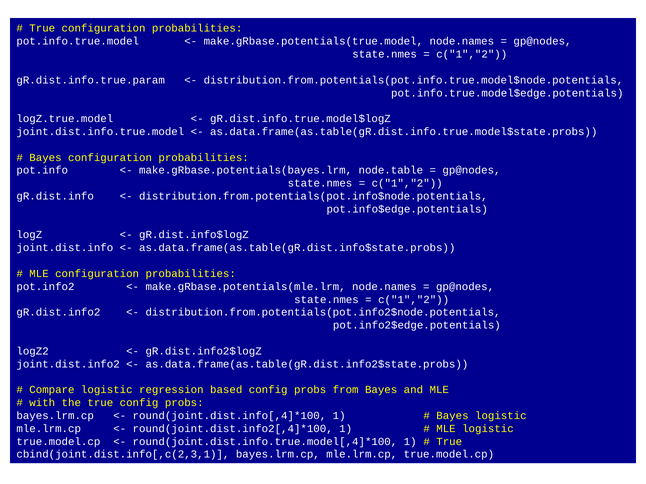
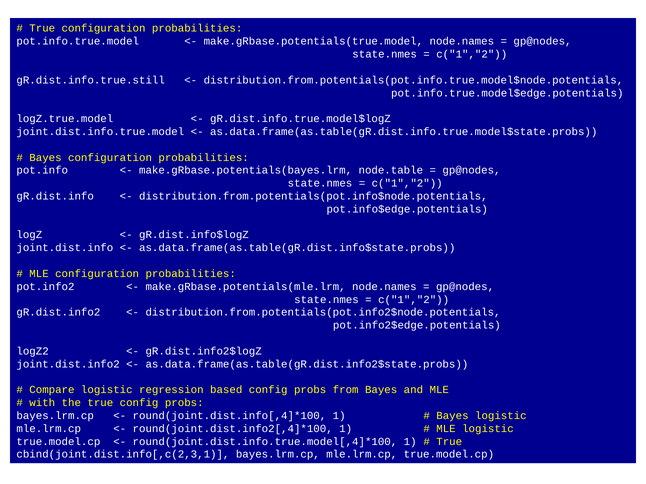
gR.dist.info.true.param: gR.dist.info.true.param -> gR.dist.info.true.still
